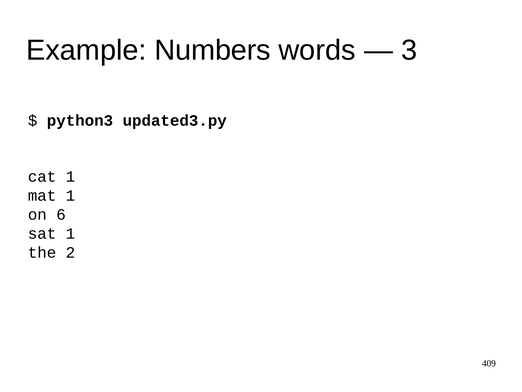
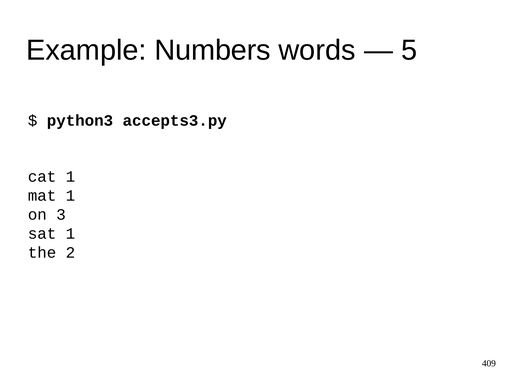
3: 3 -> 5
updated3.py: updated3.py -> accepts3.py
6: 6 -> 3
